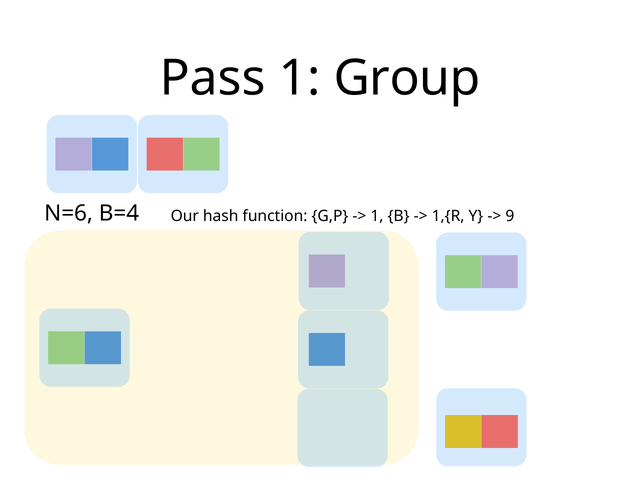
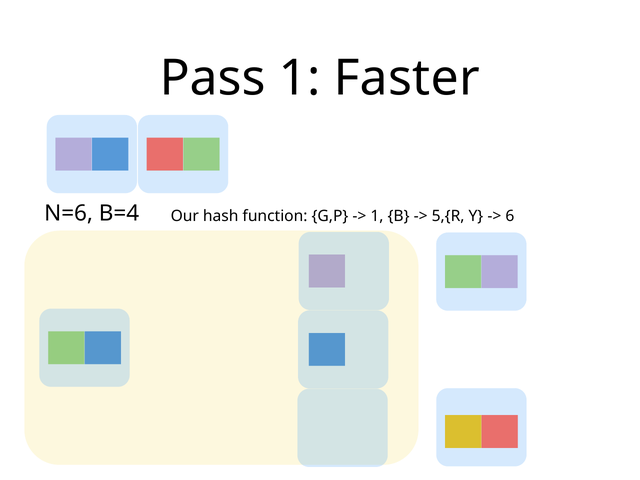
Group: Group -> Faster
1,{R: 1,{R -> 5,{R
9: 9 -> 6
